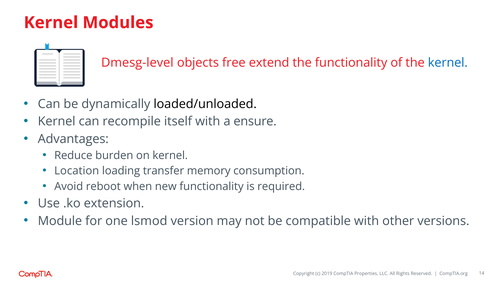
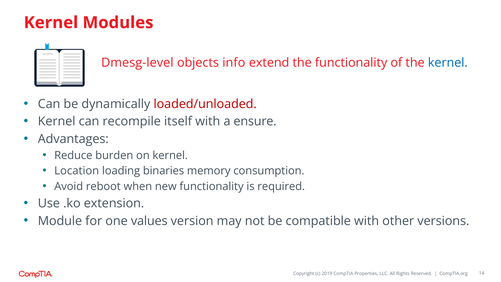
free: free -> info
loaded/unloaded colour: black -> red
transfer: transfer -> binaries
lsmod: lsmod -> values
